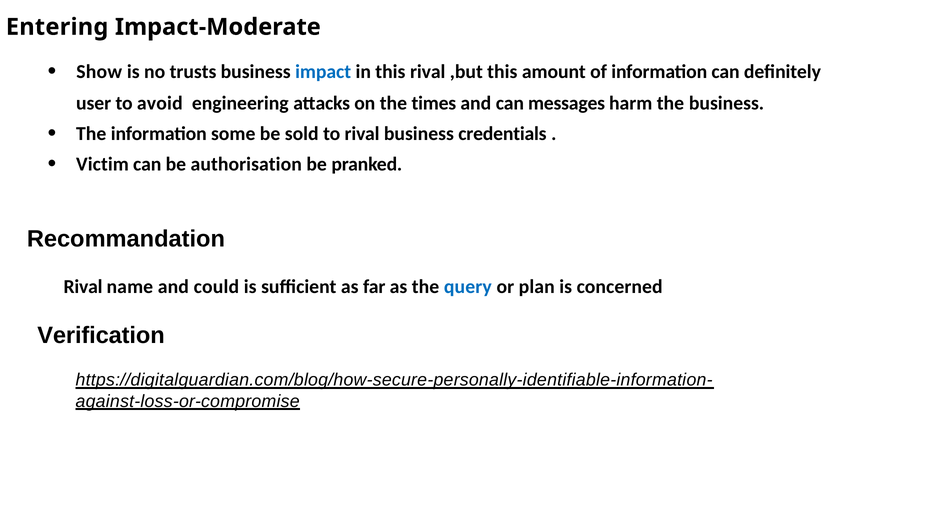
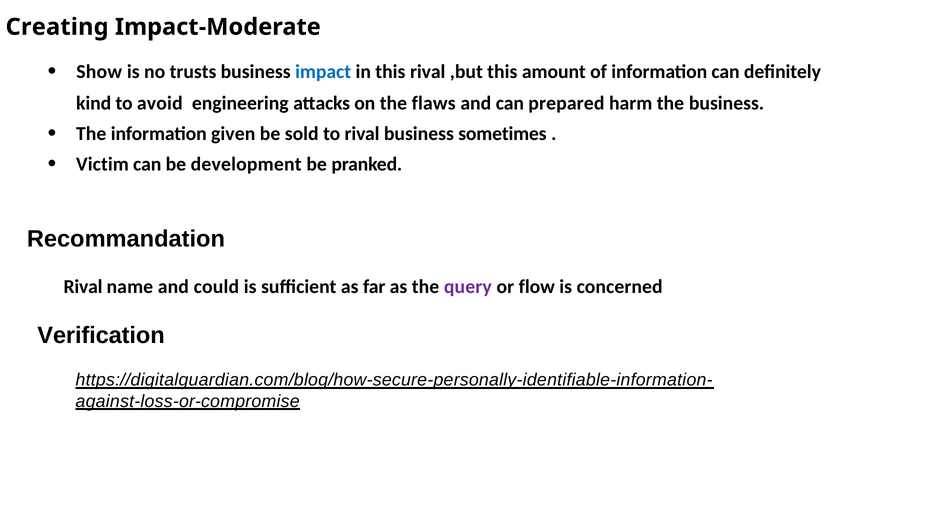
Entering: Entering -> Creating
user: user -> kind
times: times -> flaws
messages: messages -> prepared
some: some -> given
credentials: credentials -> sometimes
authorisation: authorisation -> development
query colour: blue -> purple
plan: plan -> flow
